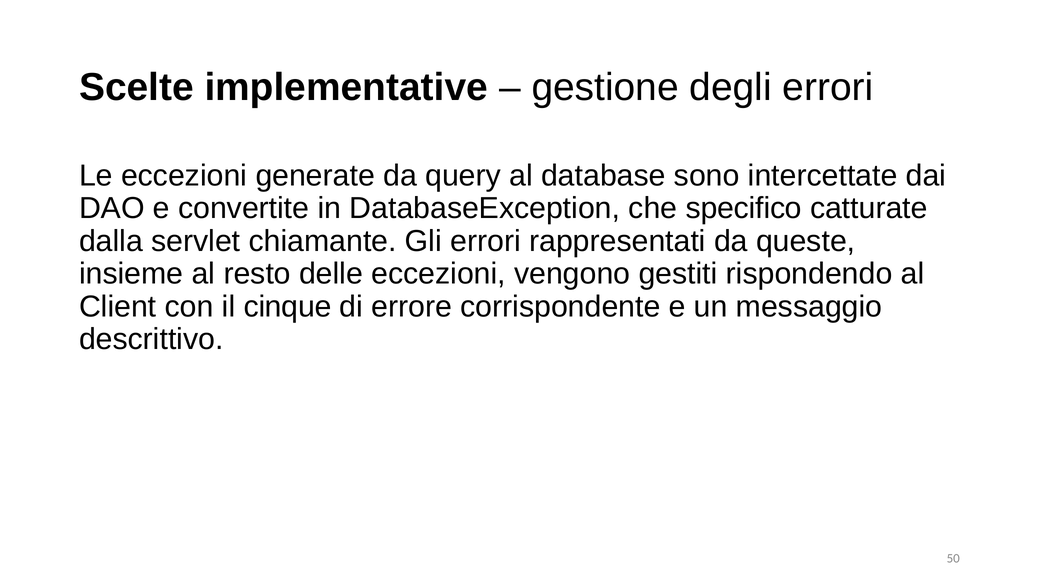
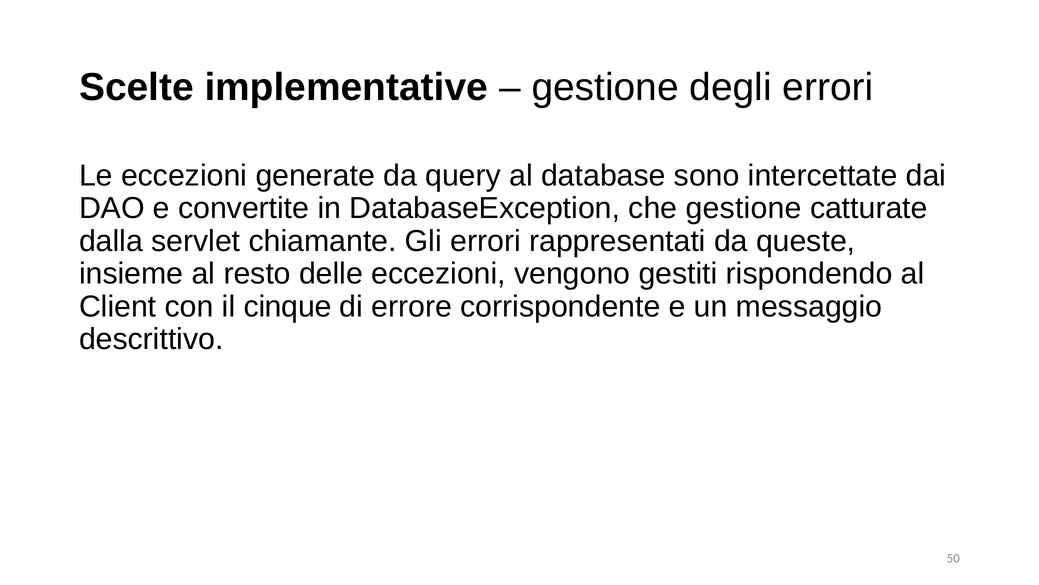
che specifico: specifico -> gestione
